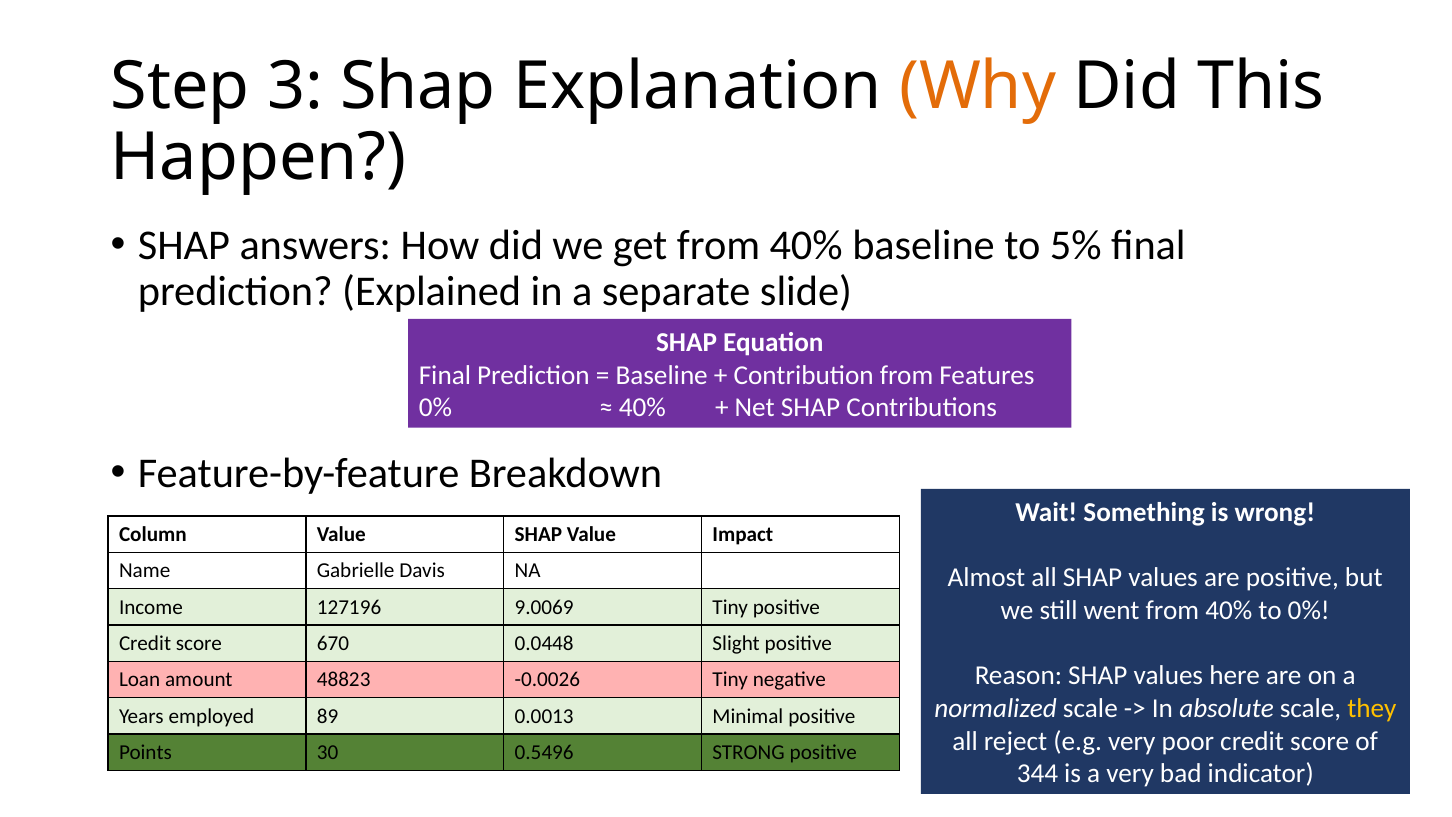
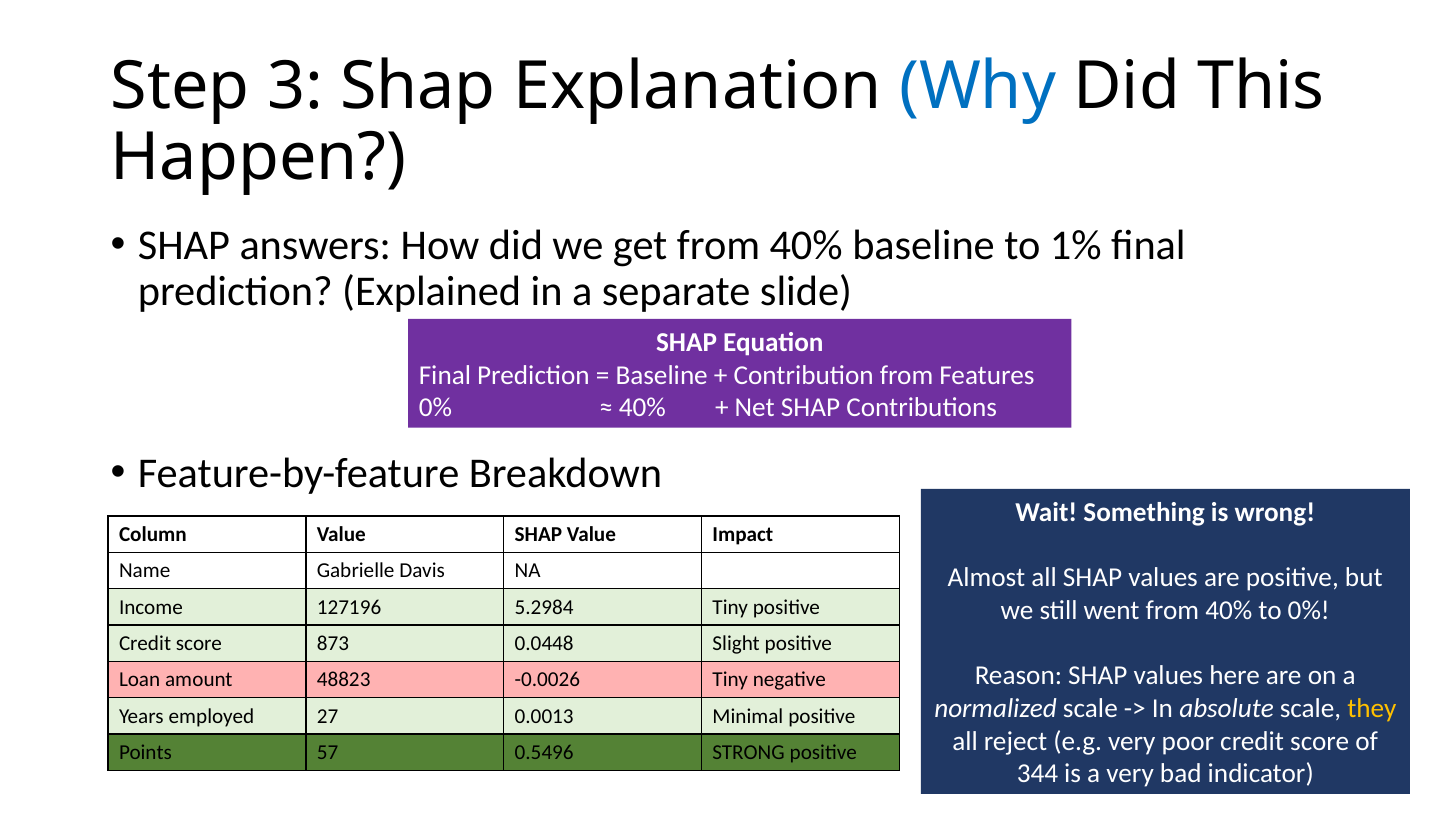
Why colour: orange -> blue
5%: 5% -> 1%
9.0069: 9.0069 -> 5.2984
670: 670 -> 873
89: 89 -> 27
30: 30 -> 57
